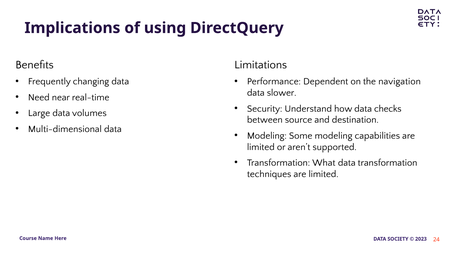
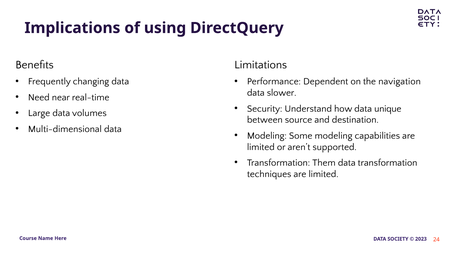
checks: checks -> unique
What: What -> Them
